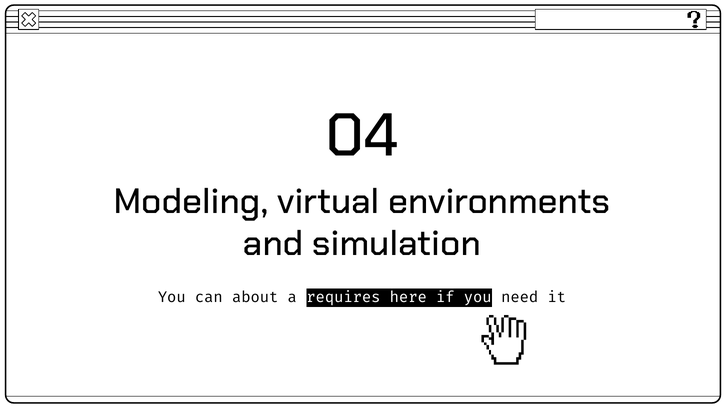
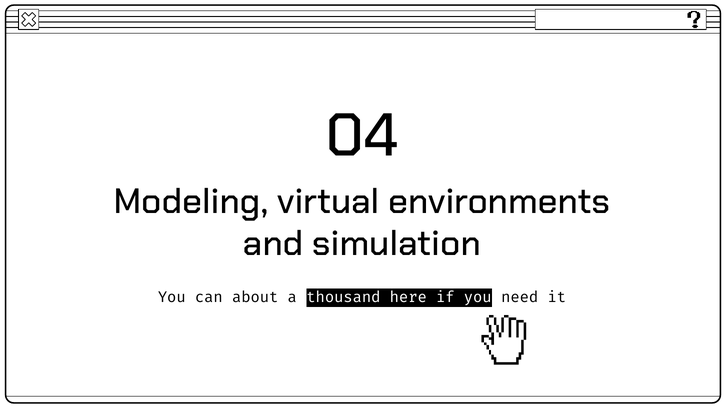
requires: requires -> thousand
